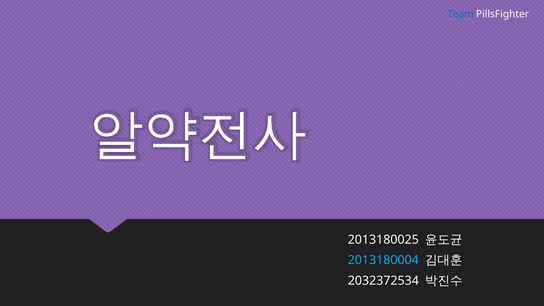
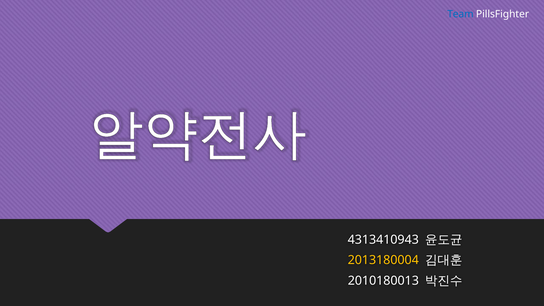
2013180025: 2013180025 -> 4313410943
2013180004 colour: light blue -> yellow
2032372534: 2032372534 -> 2010180013
